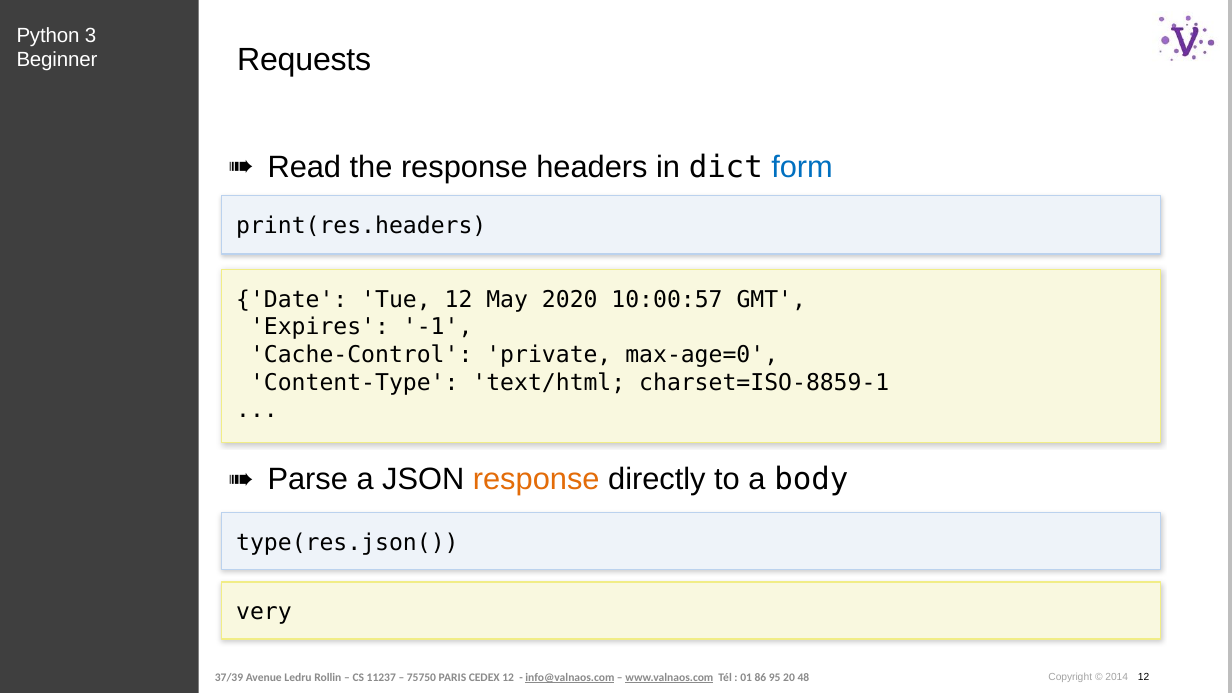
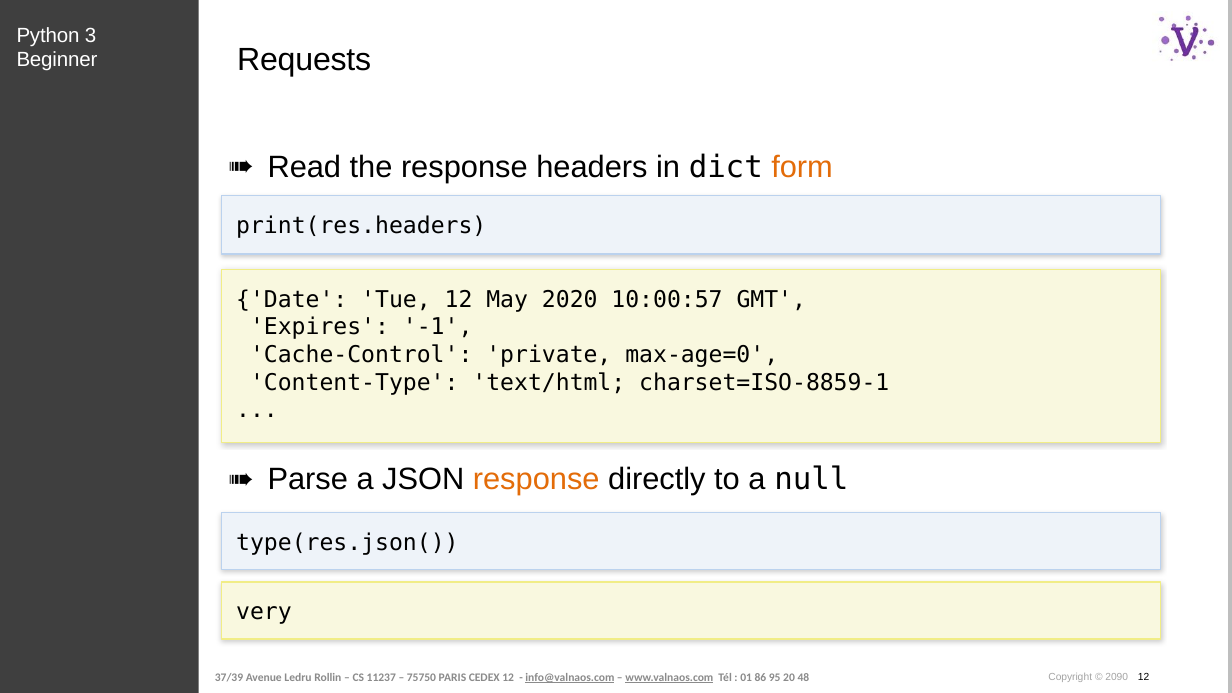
form colour: blue -> orange
body: body -> null
2014: 2014 -> 2090
